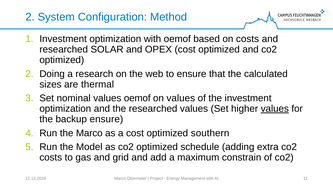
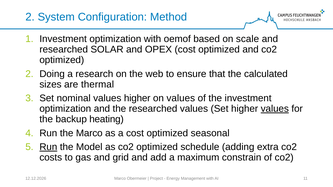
on costs: costs -> scale
values oemof: oemof -> higher
backup ensure: ensure -> heating
southern: southern -> seasonal
Run at (48, 147) underline: none -> present
